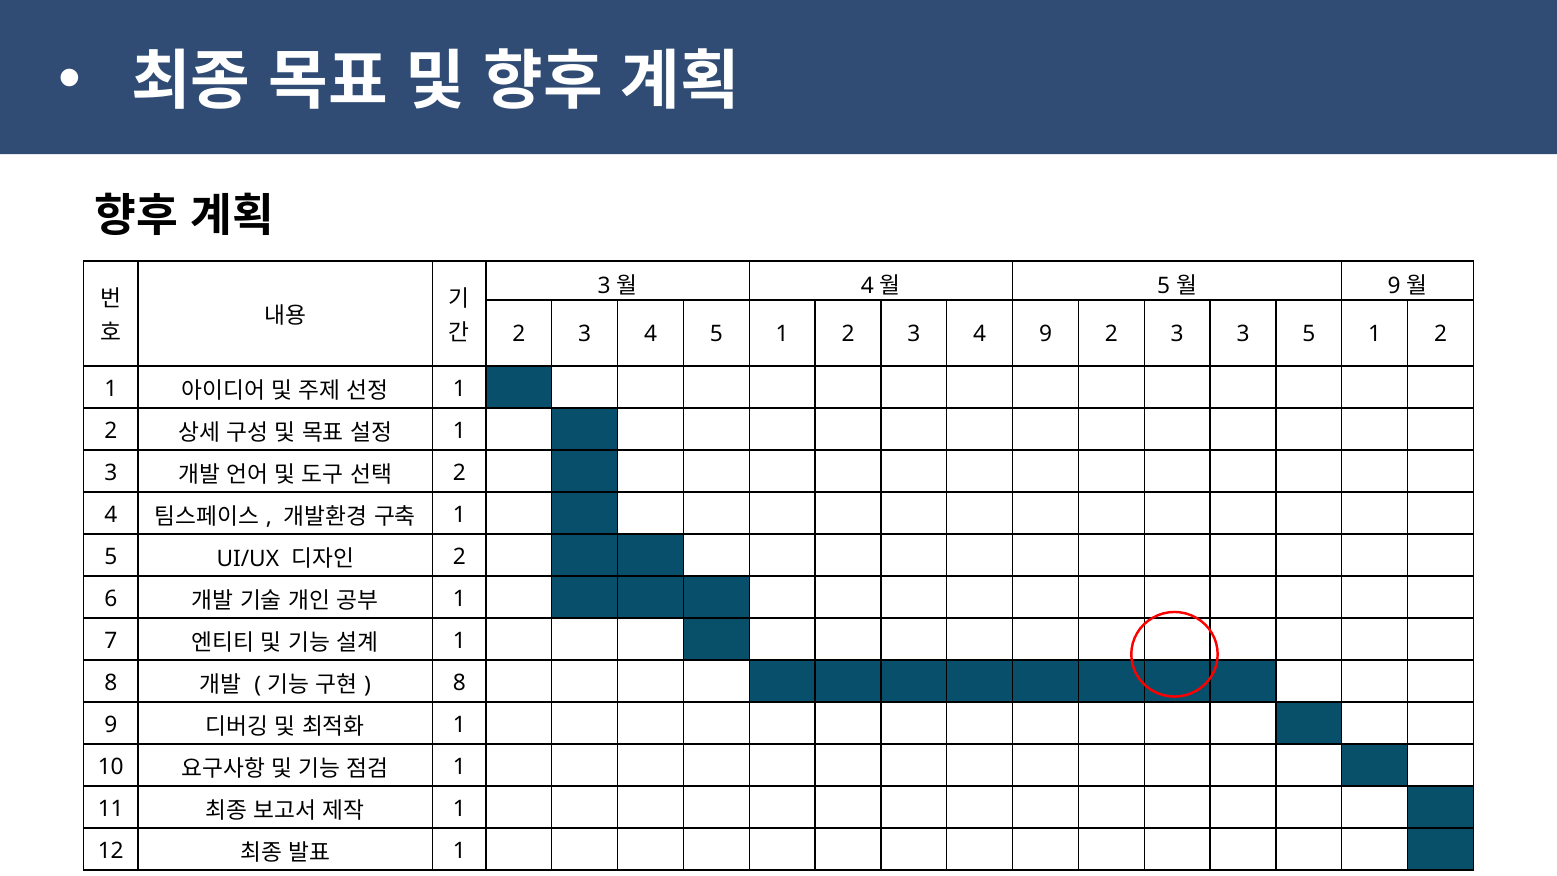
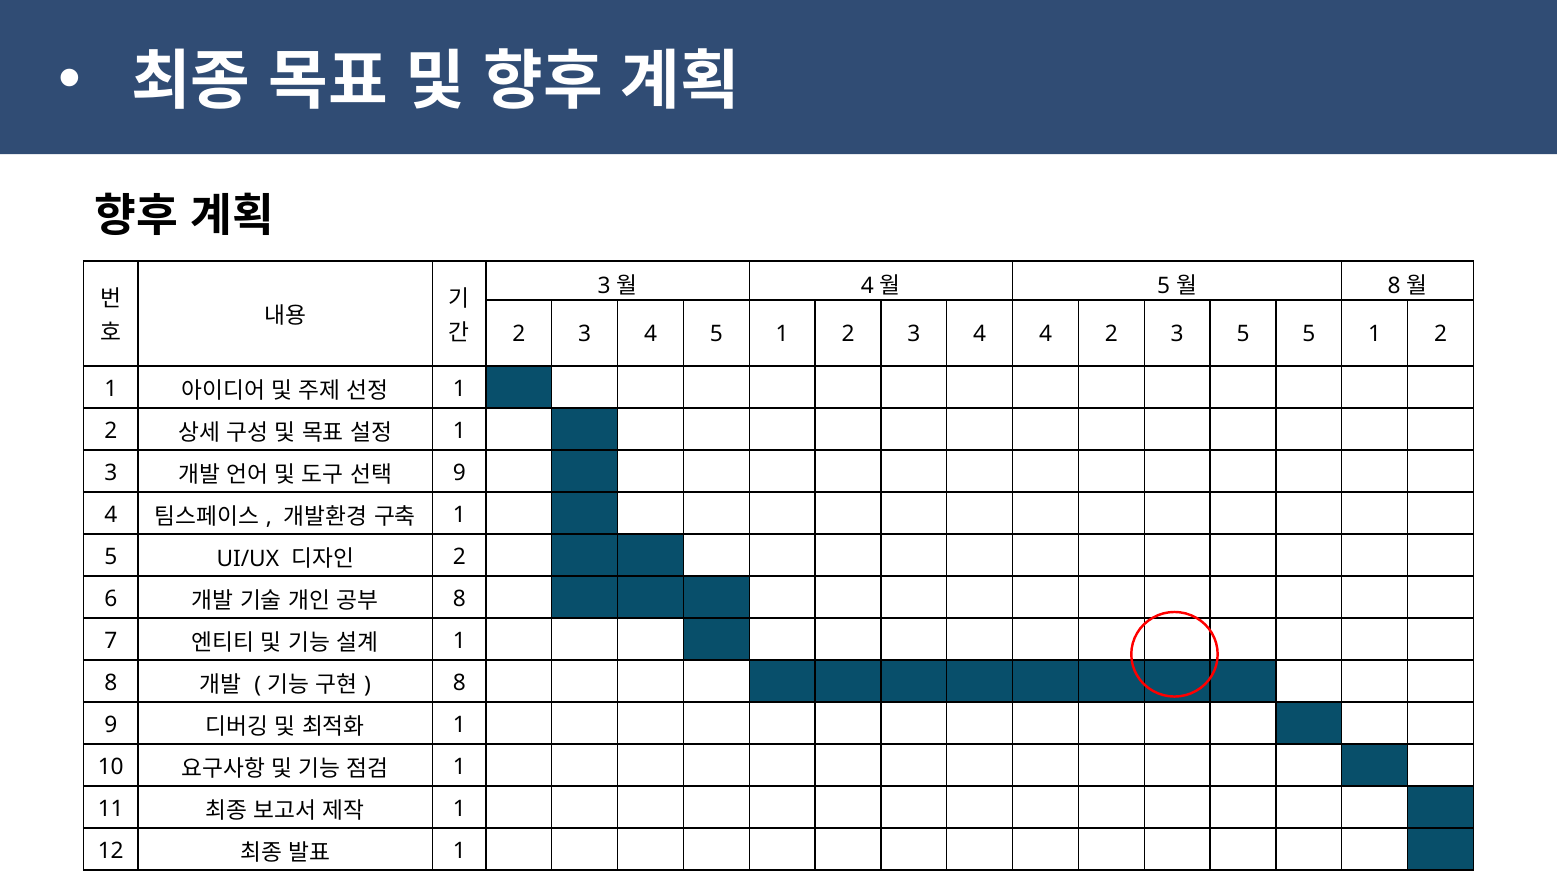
9 at (1394, 286): 9 -> 8
4 9: 9 -> 4
3 3: 3 -> 5
2 at (459, 473): 2 -> 9
1 at (459, 599): 1 -> 8
